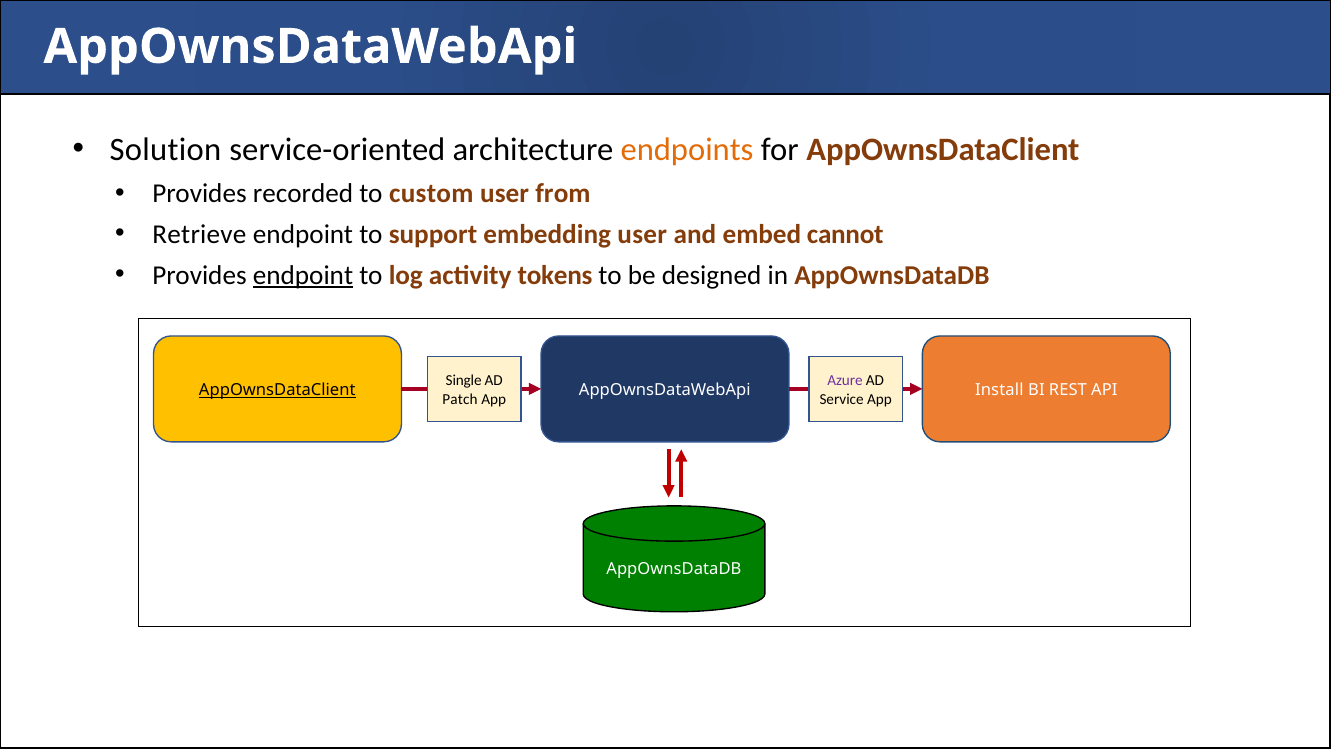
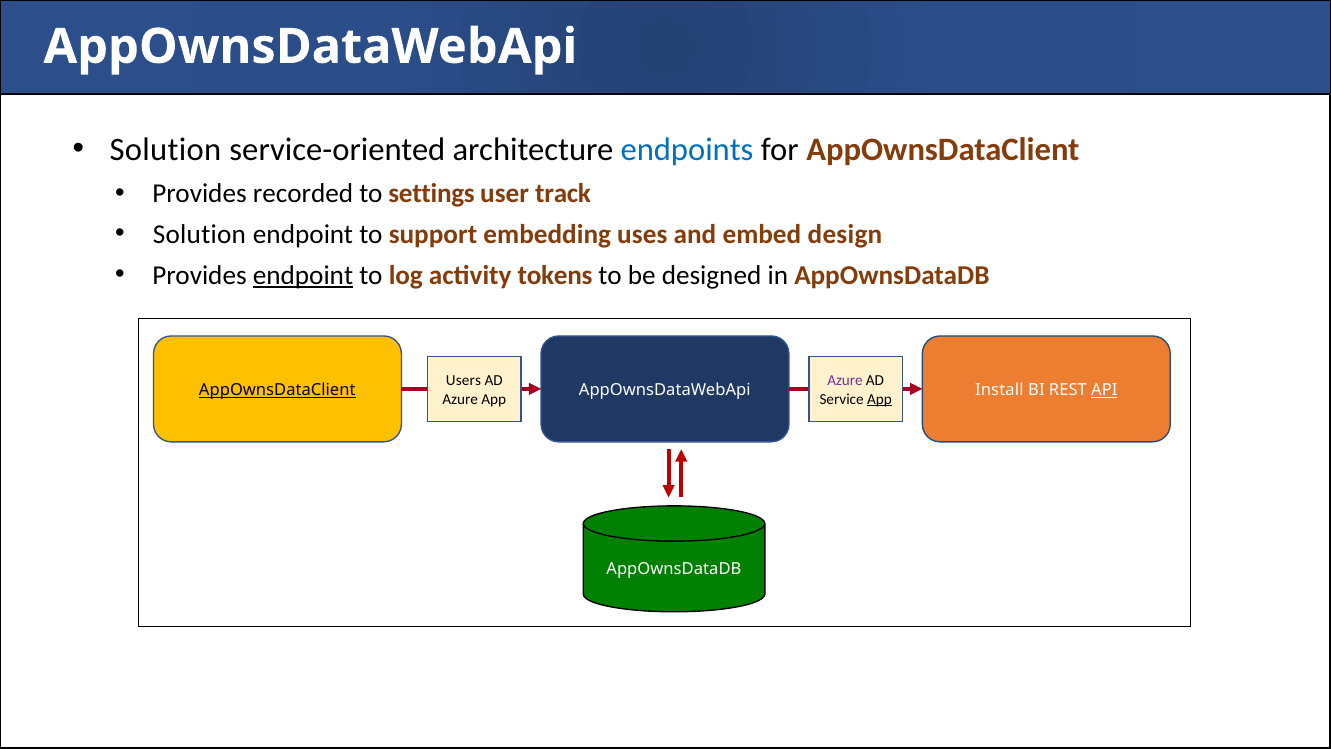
endpoints colour: orange -> blue
custom: custom -> settings
from: from -> track
Retrieve at (199, 234): Retrieve -> Solution
embedding user: user -> uses
cannot: cannot -> design
Single: Single -> Users
API underline: none -> present
Patch at (460, 399): Patch -> Azure
App at (879, 399) underline: none -> present
